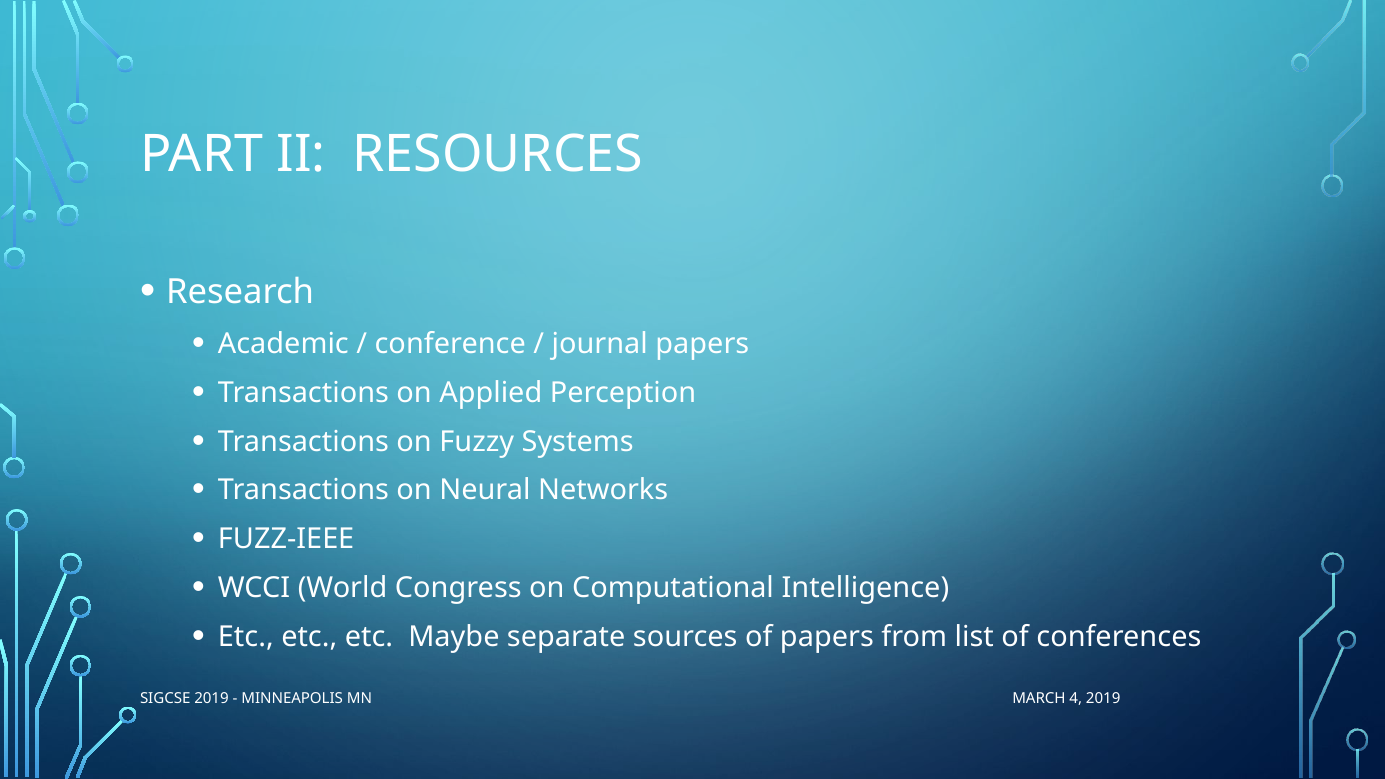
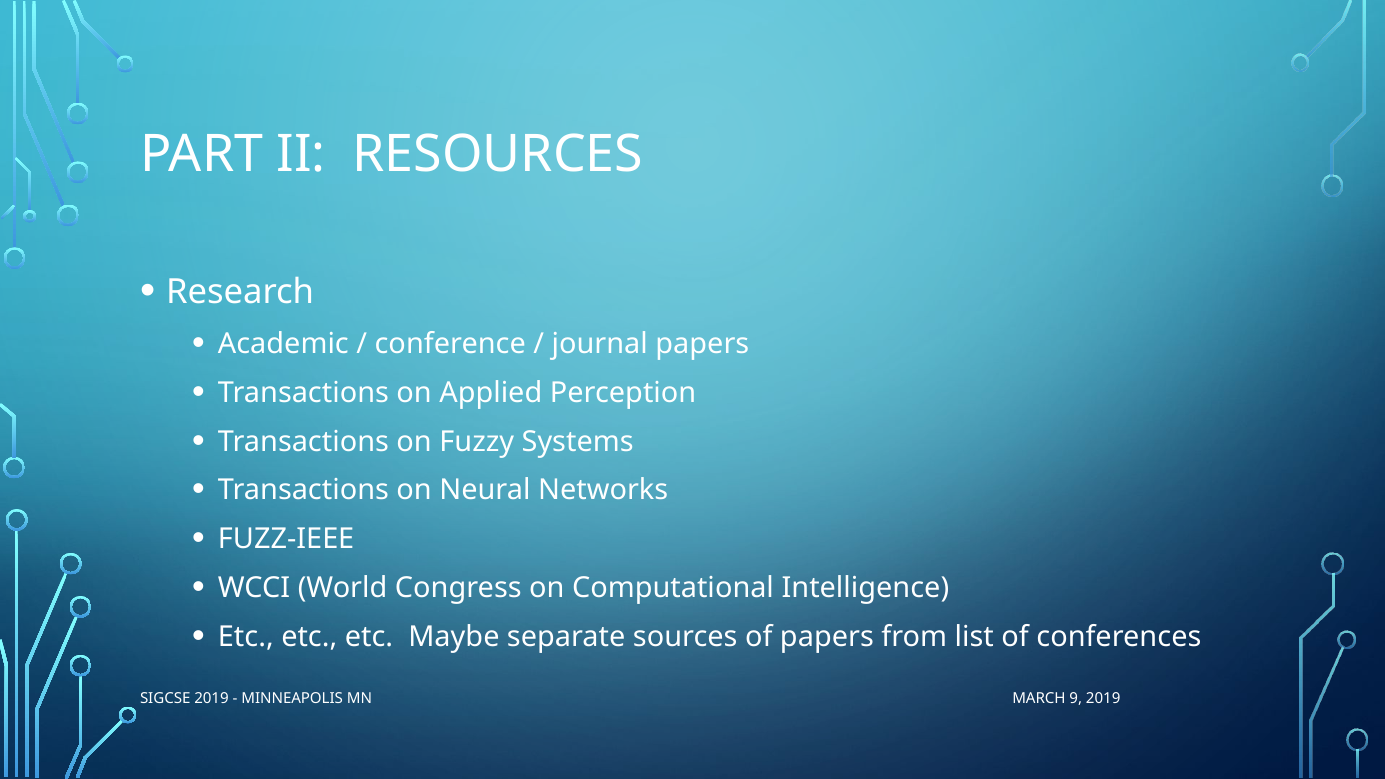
4: 4 -> 9
